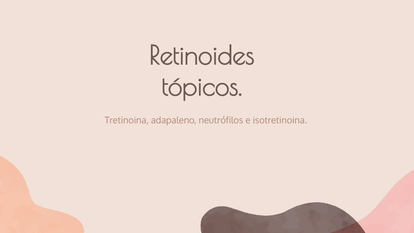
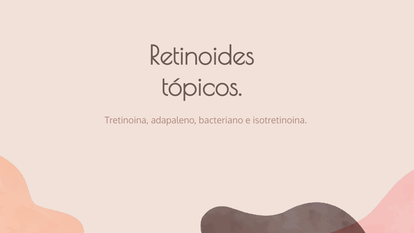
neutrófilos: neutrófilos -> bacteriano
